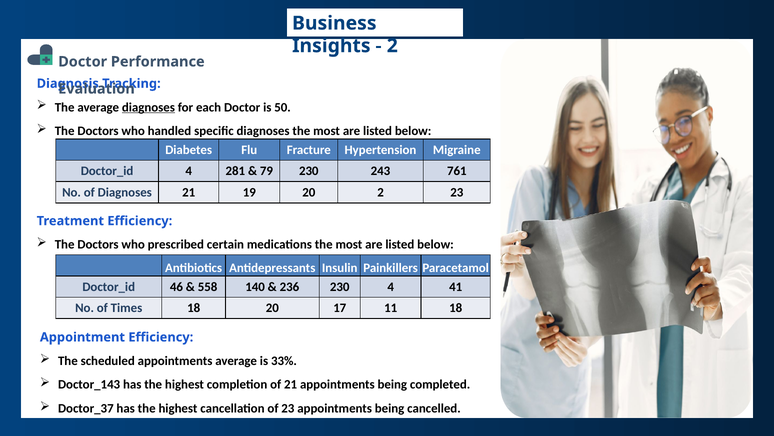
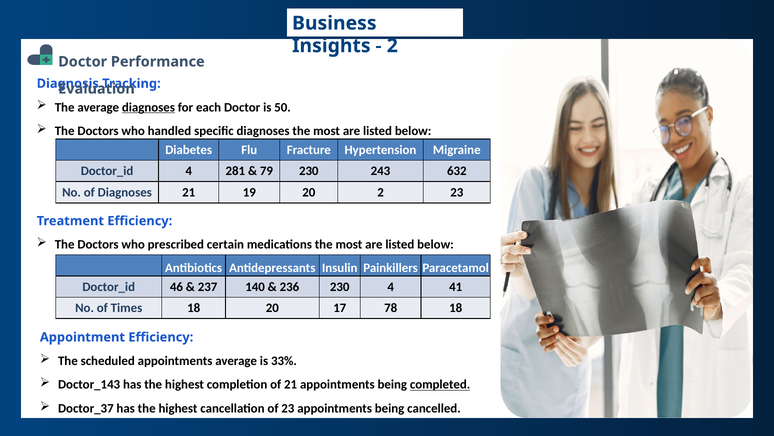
761: 761 -> 632
558: 558 -> 237
11: 11 -> 78
completed underline: none -> present
